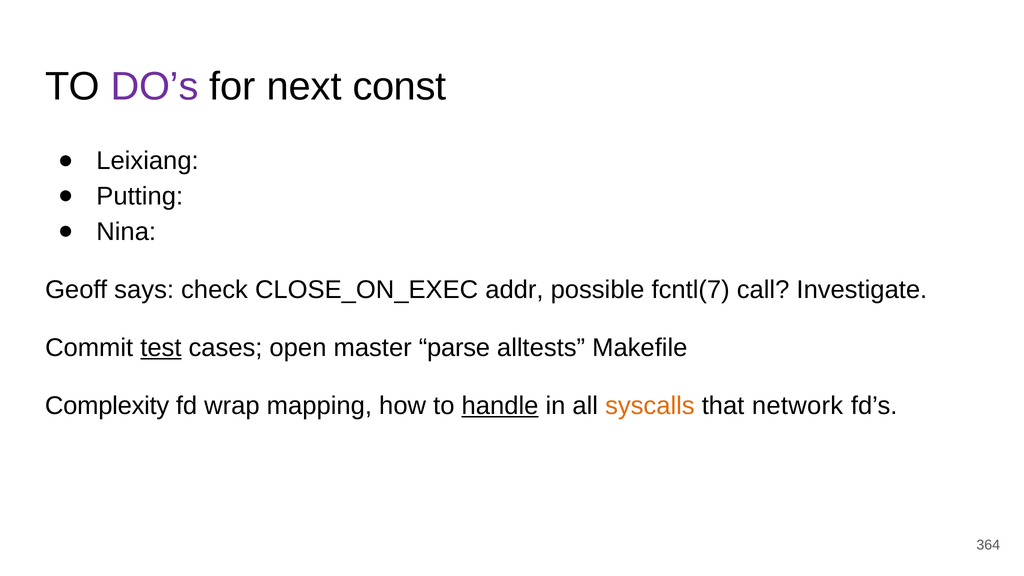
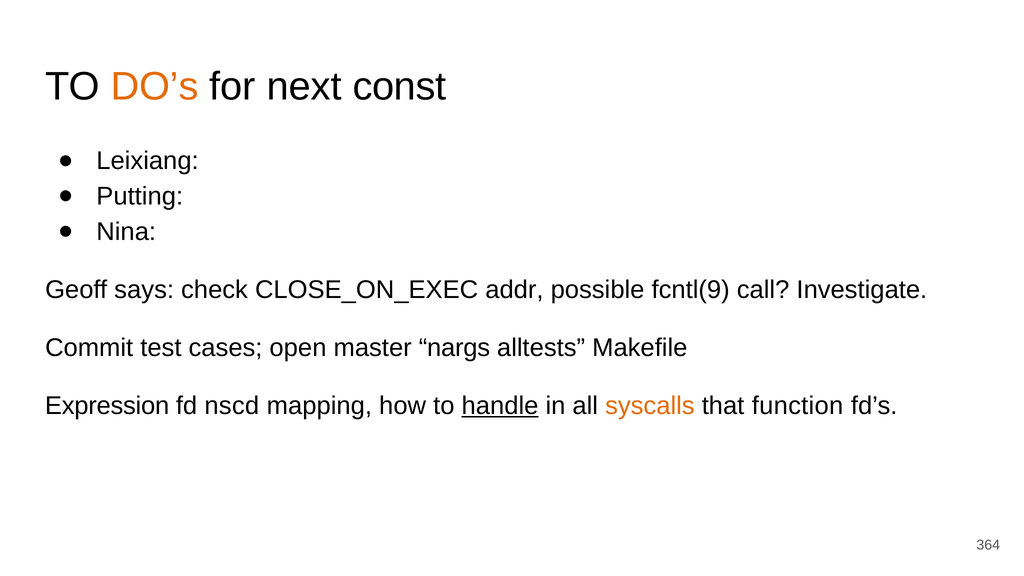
DO’s colour: purple -> orange
fcntl(7: fcntl(7 -> fcntl(9
test underline: present -> none
parse: parse -> nargs
Complexity: Complexity -> Expression
wrap: wrap -> nscd
network: network -> function
